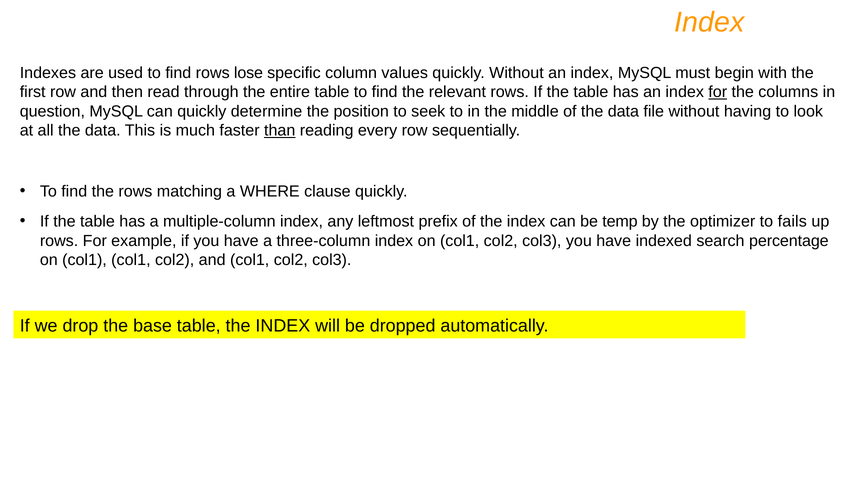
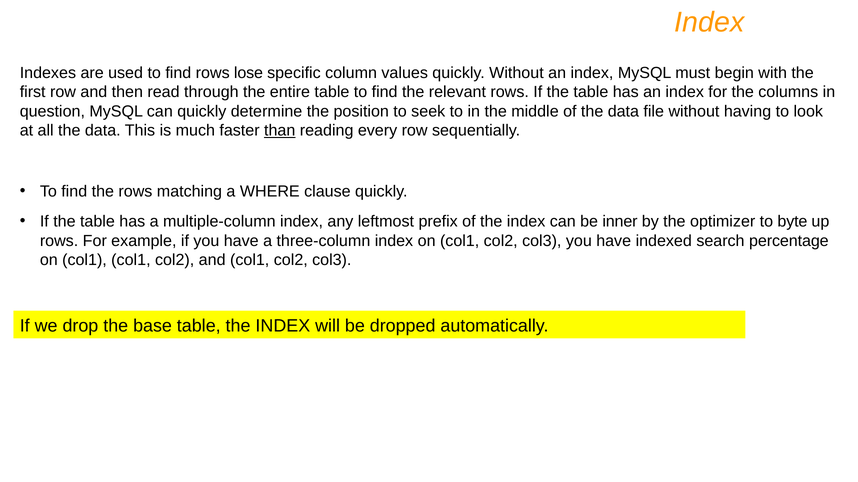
for at (718, 92) underline: present -> none
temp: temp -> inner
fails: fails -> byte
